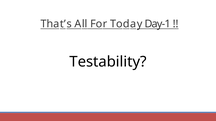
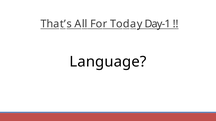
Testability: Testability -> Language
